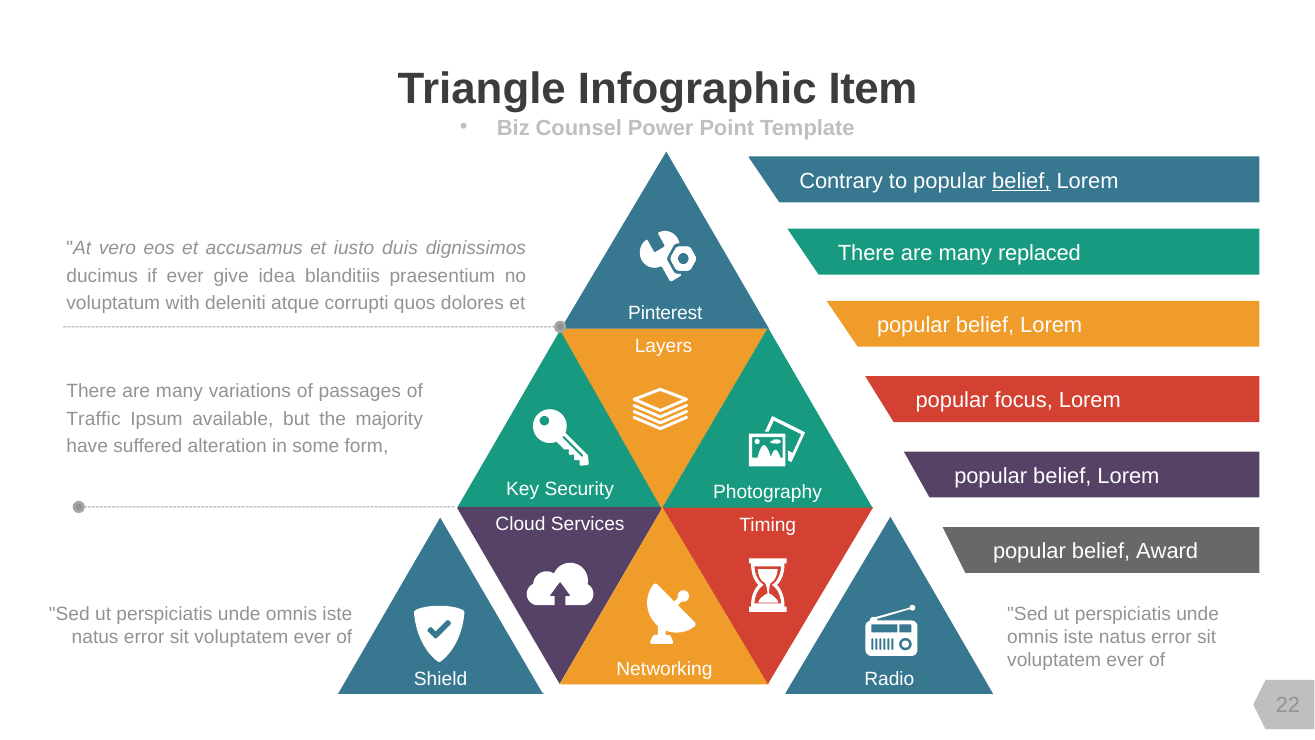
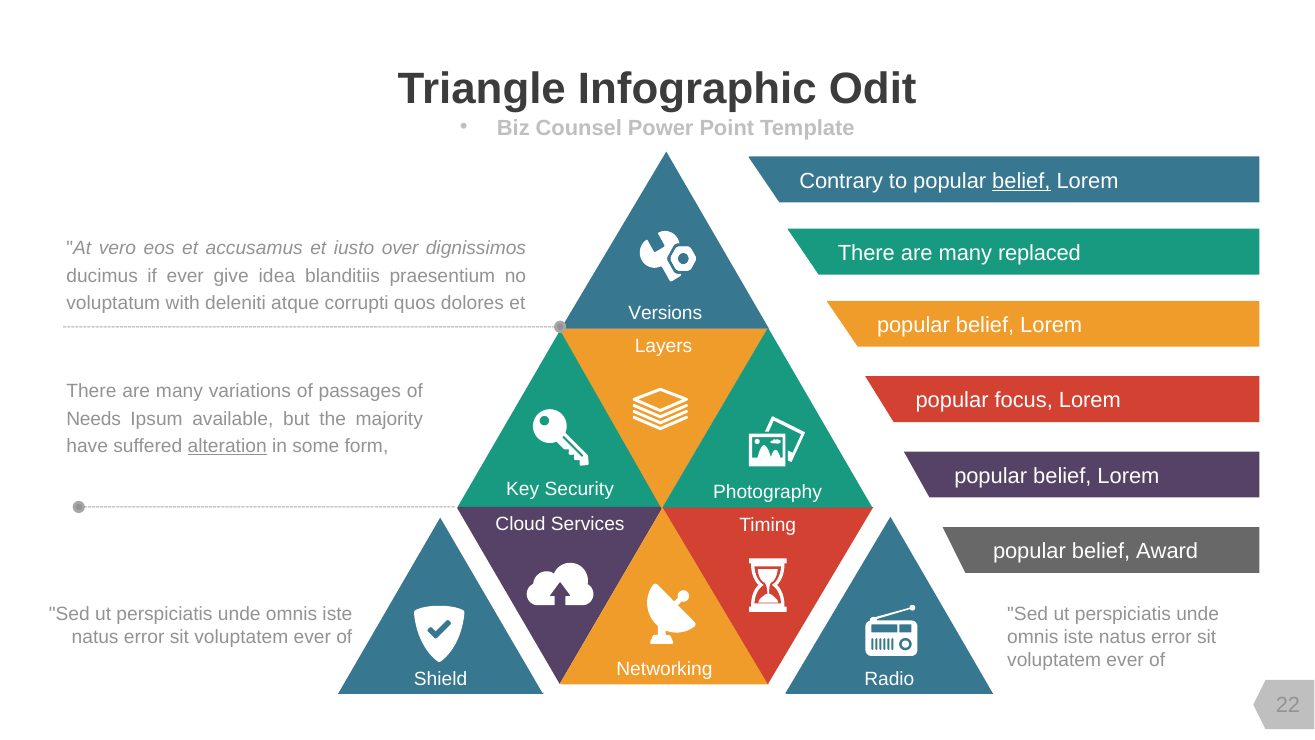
Item: Item -> Odit
duis: duis -> over
Pinterest: Pinterest -> Versions
Traffic: Traffic -> Needs
alteration underline: none -> present
